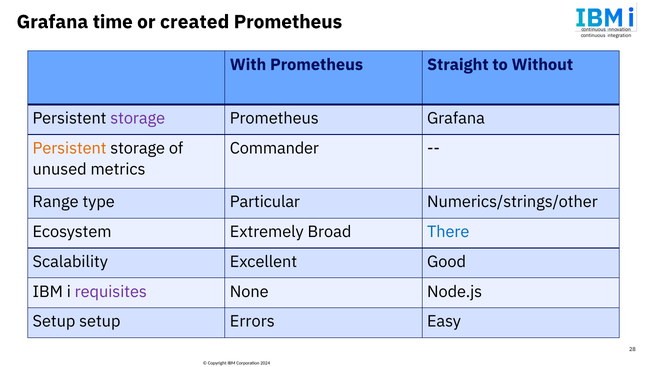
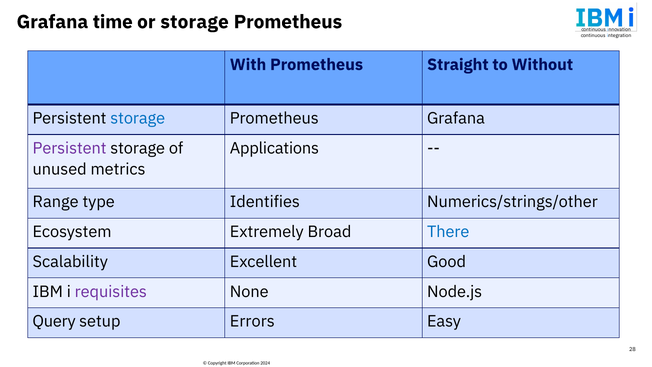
or created: created -> storage
storage at (138, 118) colour: purple -> blue
Persistent at (70, 148) colour: orange -> purple
Commander: Commander -> Applications
Particular: Particular -> Identifies
Setup at (54, 321): Setup -> Query
